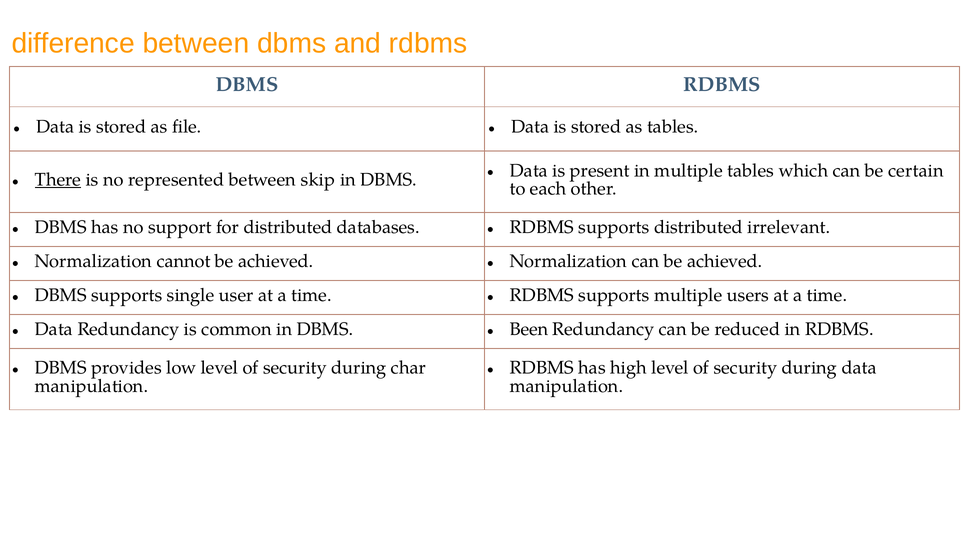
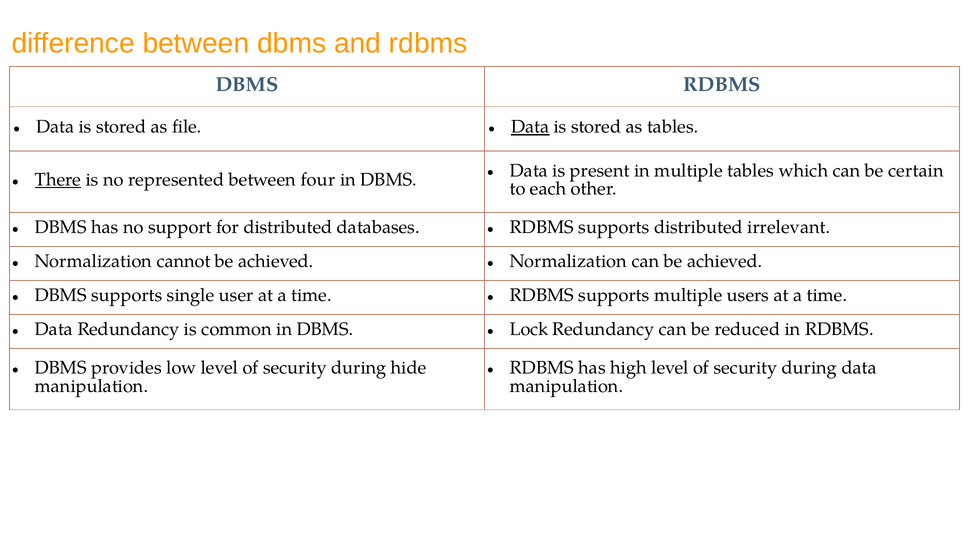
Data at (530, 127) underline: none -> present
skip: skip -> four
Been: Been -> Lock
char: char -> hide
